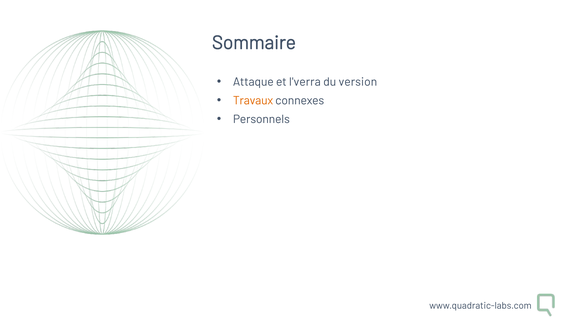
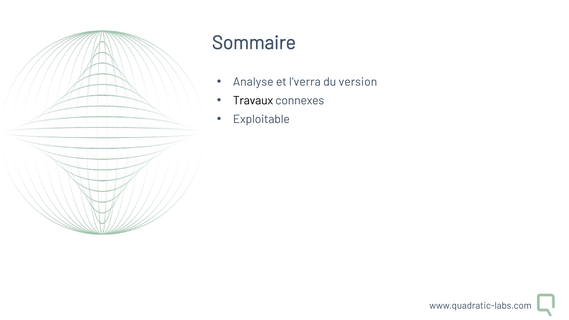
Attaque: Attaque -> Analyse
Travaux colour: orange -> black
Personnels: Personnels -> Exploitable
